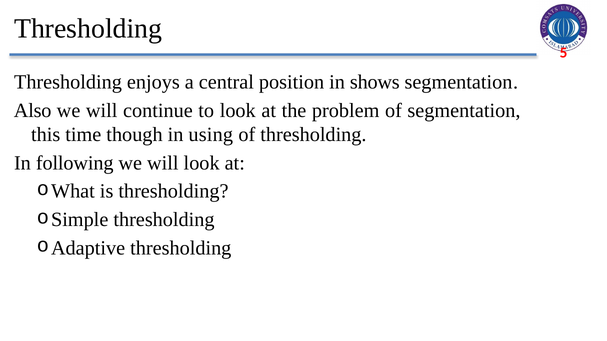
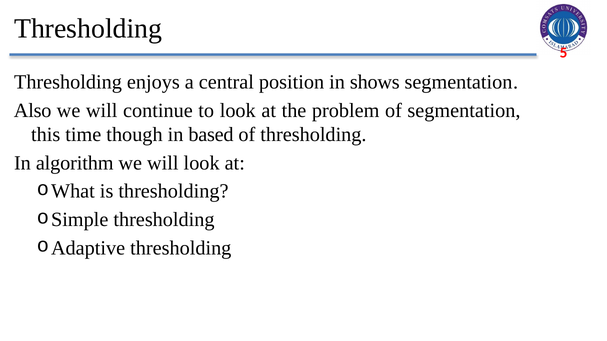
using: using -> based
following: following -> algorithm
